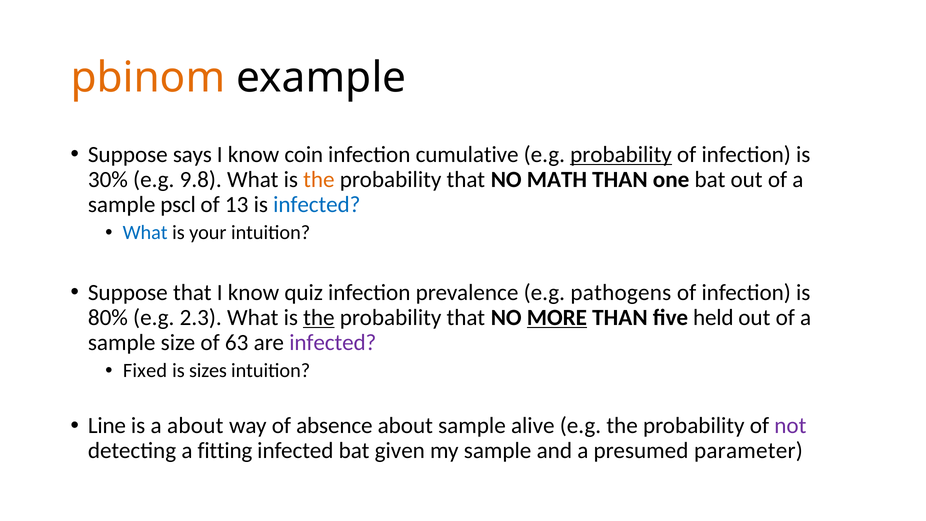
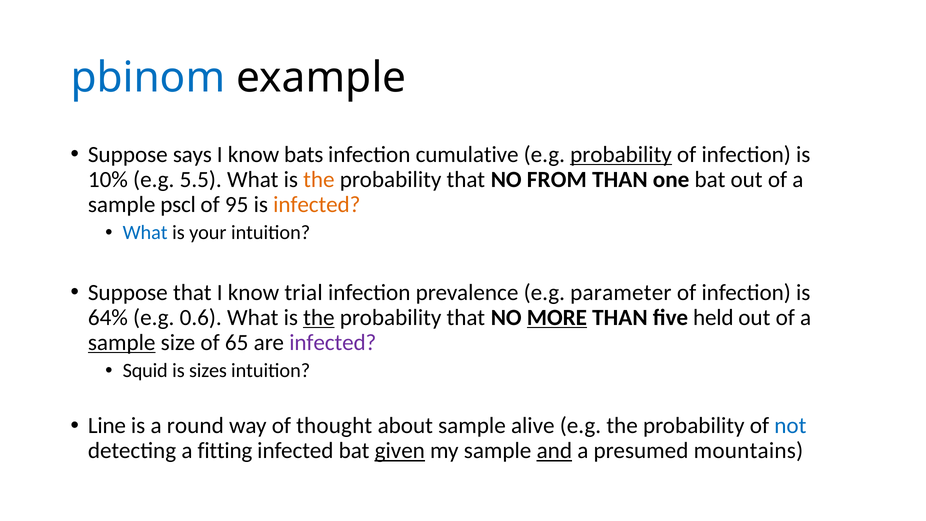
pbinom colour: orange -> blue
coin: coin -> bats
30%: 30% -> 10%
9.8: 9.8 -> 5.5
MATH: MATH -> FROM
13: 13 -> 95
infected at (317, 204) colour: blue -> orange
quiz: quiz -> trial
pathogens: pathogens -> parameter
80%: 80% -> 64%
2.3: 2.3 -> 0.6
sample at (122, 342) underline: none -> present
63: 63 -> 65
Fixed: Fixed -> Squid
a about: about -> round
absence: absence -> thought
not colour: purple -> blue
given underline: none -> present
and underline: none -> present
parameter: parameter -> mountains
